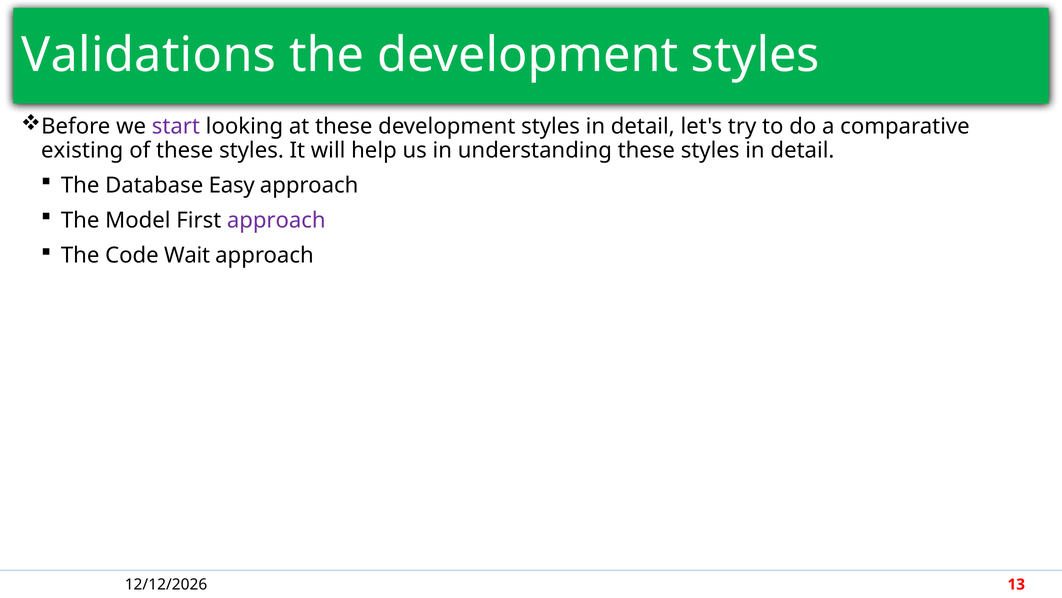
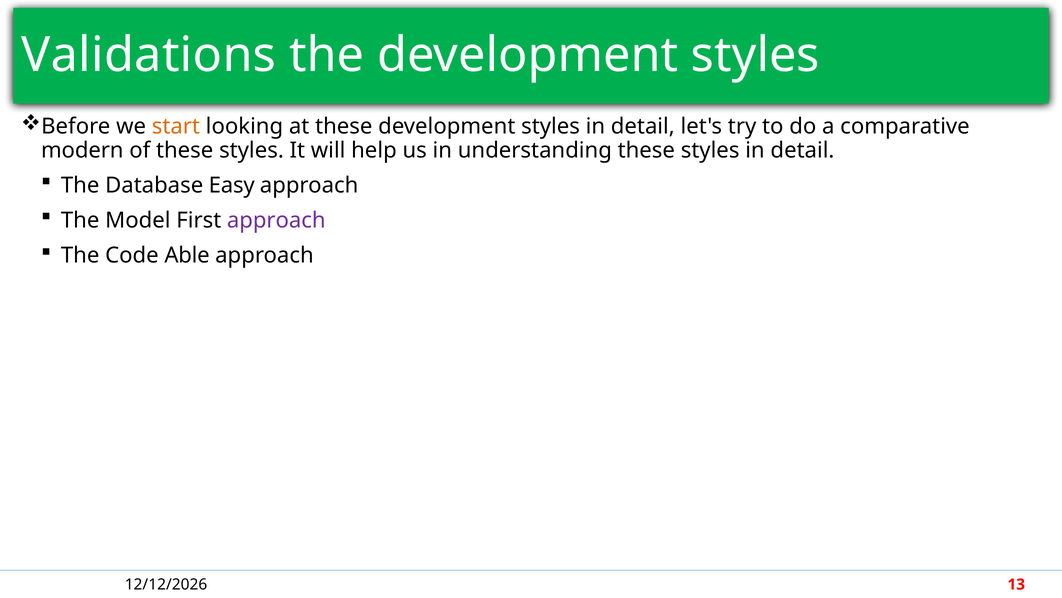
start colour: purple -> orange
existing: existing -> modern
Wait: Wait -> Able
